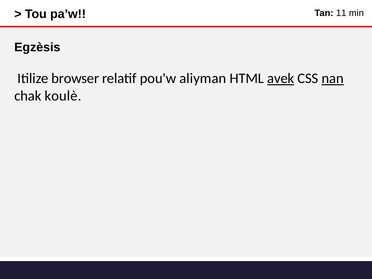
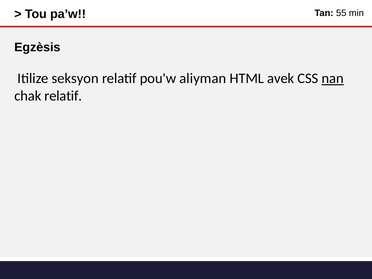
11: 11 -> 55
browser: browser -> seksyon
avek underline: present -> none
chak koulè: koulè -> relatif
